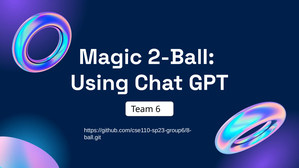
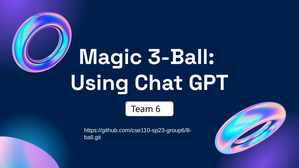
2-Ball: 2-Ball -> 3-Ball
